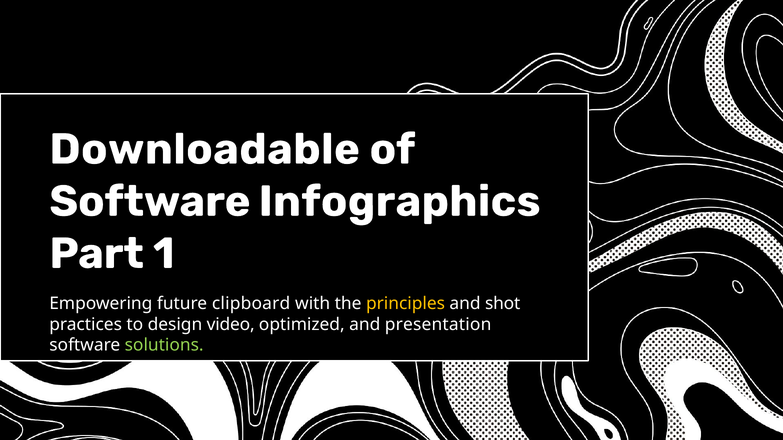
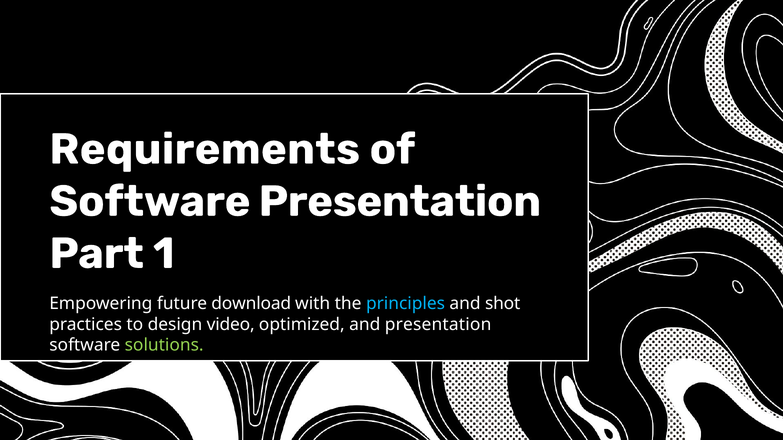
Downloadable: Downloadable -> Requirements
Software Infographics: Infographics -> Presentation
clipboard: clipboard -> download
principles colour: yellow -> light blue
